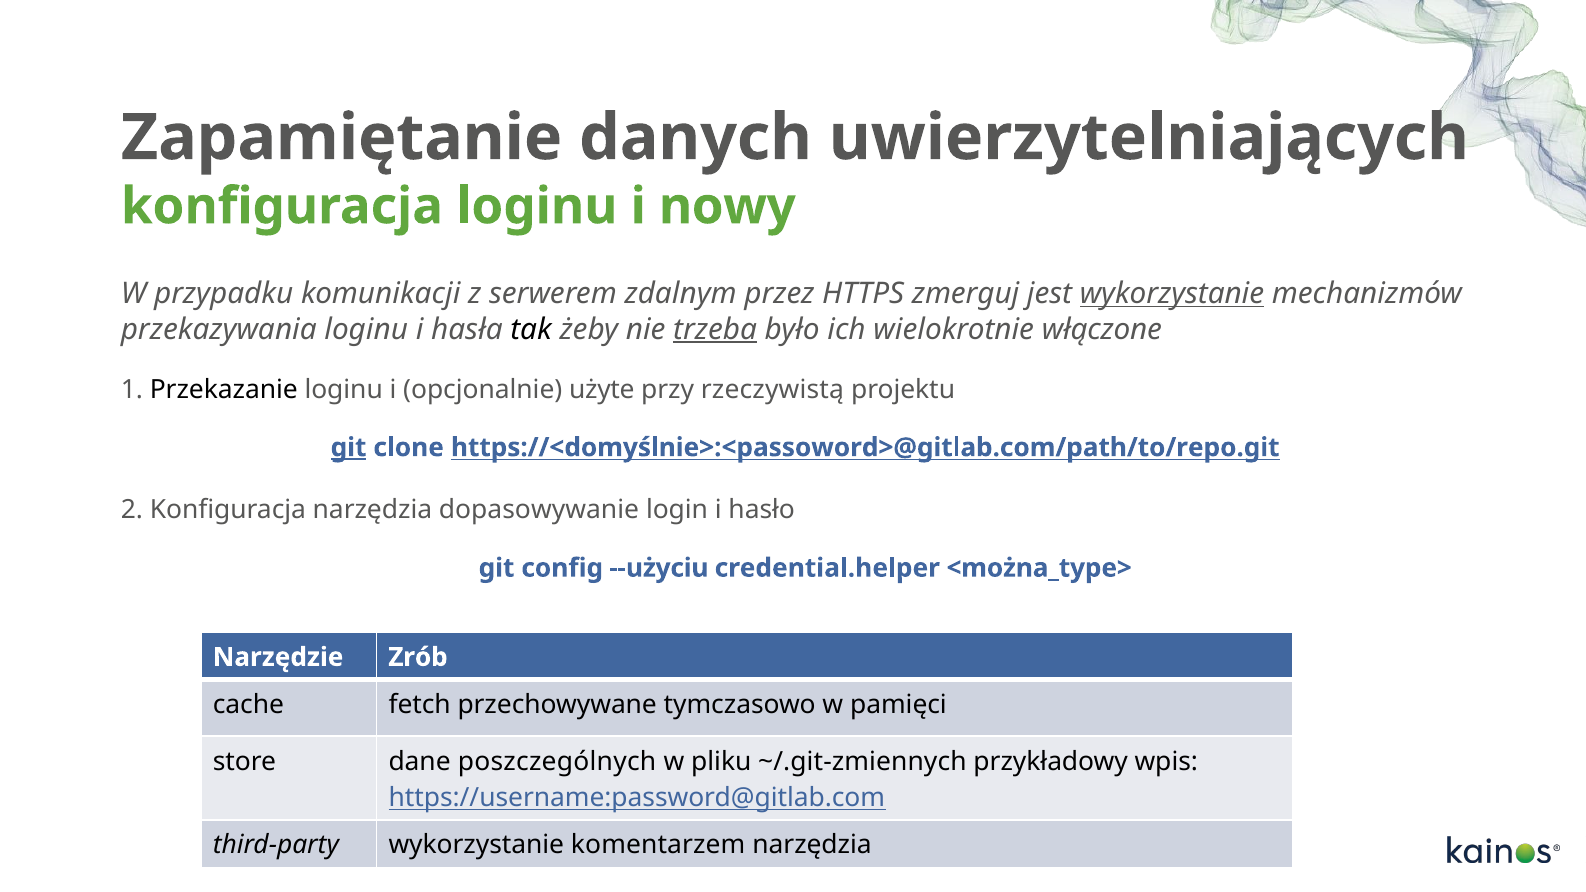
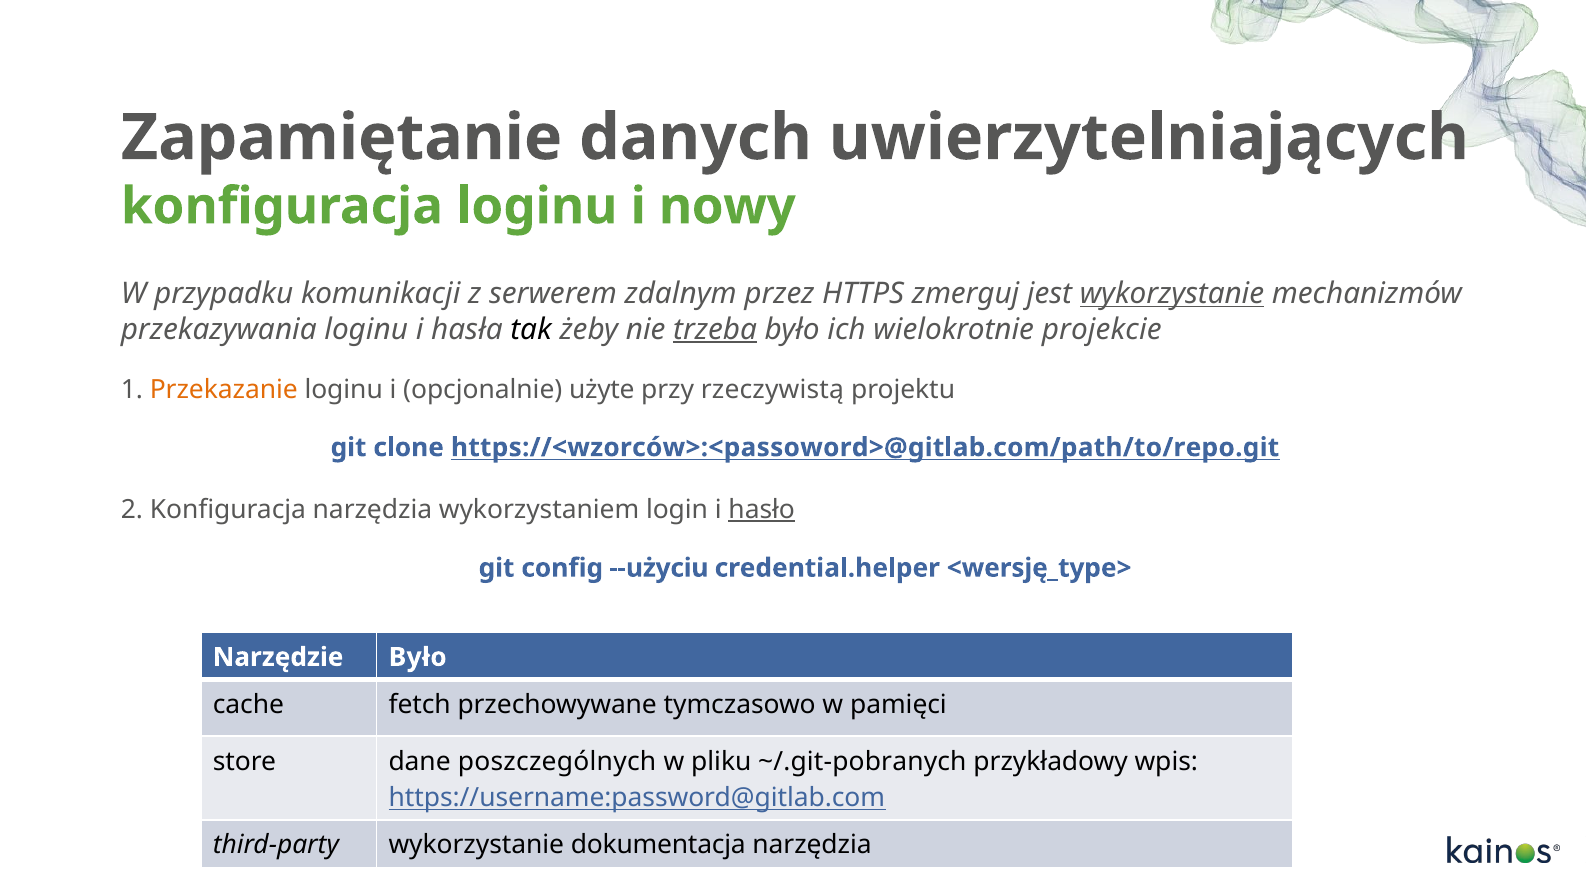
włączone: włączone -> projekcie
Przekazanie colour: black -> orange
git at (349, 448) underline: present -> none
https://<domyślnie>:<passoword>@gitlab.com/path/to/repo.git: https://<domyślnie>:<passoword>@gitlab.com/path/to/repo.git -> https://<wzorców>:<passoword>@gitlab.com/path/to/repo.git
dopasowywanie: dopasowywanie -> wykorzystaniem
hasło underline: none -> present
<można_type>: <można_type> -> <wersję_type>
Narzędzie Zrób: Zrób -> Było
~/.git-zmiennych: ~/.git-zmiennych -> ~/.git-pobranych
komentarzem: komentarzem -> dokumentacja
